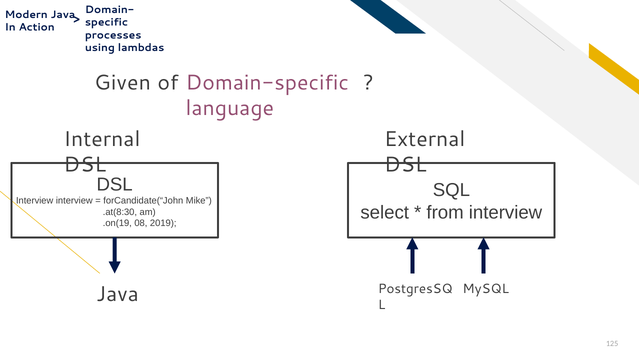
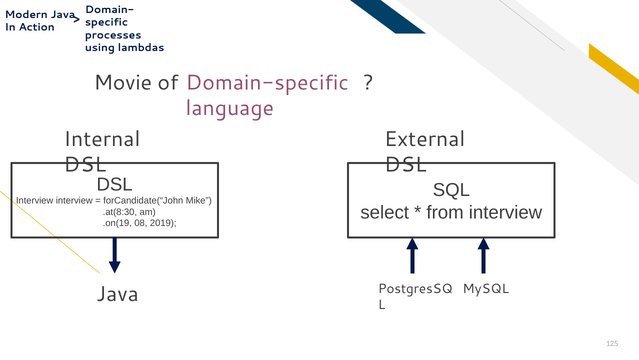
Given: Given -> Movie
